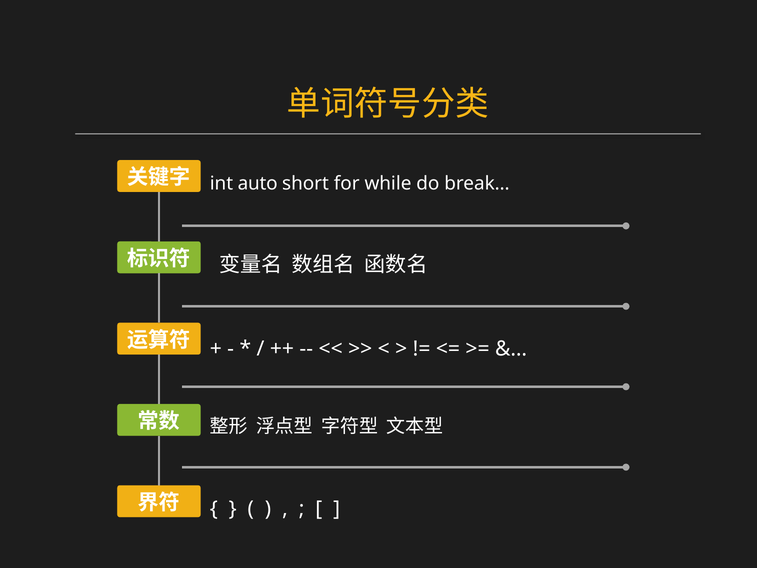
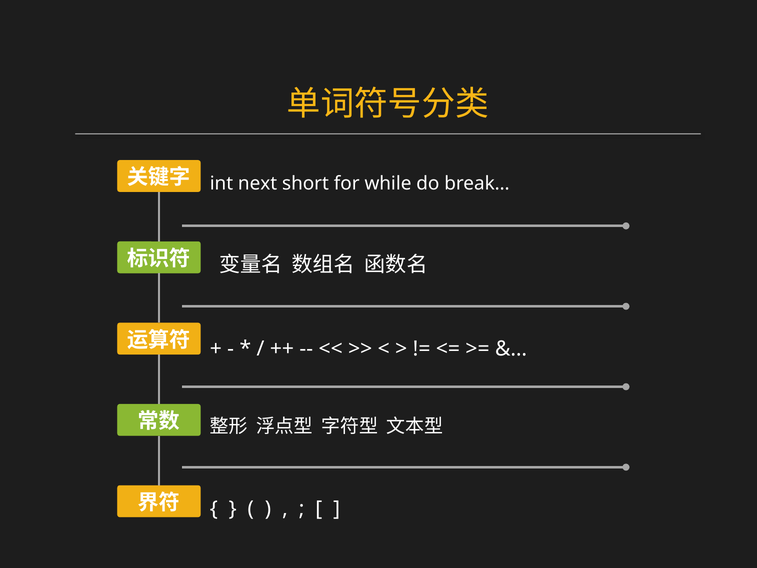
auto: auto -> next
